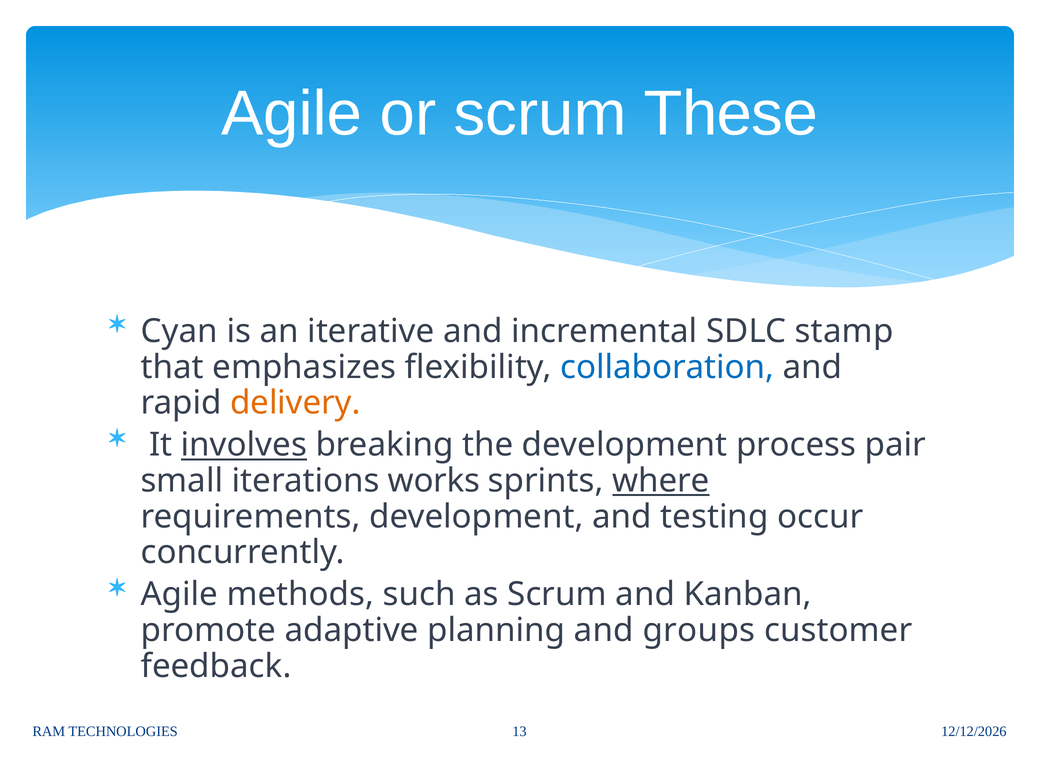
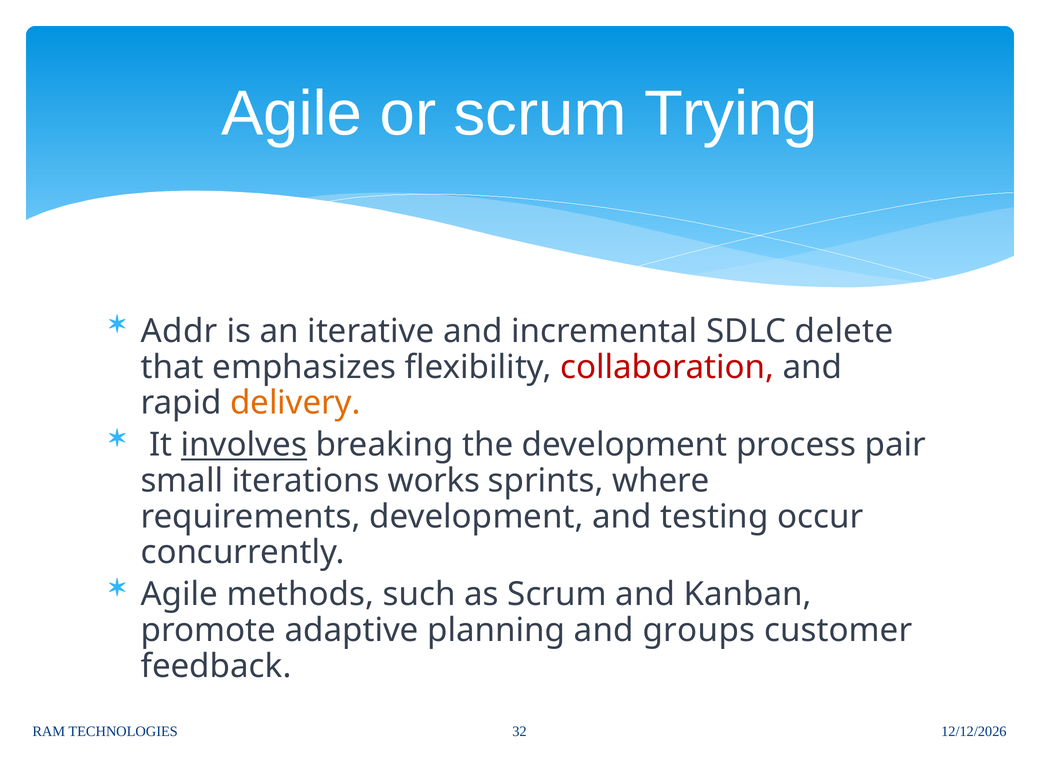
These: These -> Trying
Cyan: Cyan -> Addr
stamp: stamp -> delete
collaboration colour: blue -> red
where underline: present -> none
13: 13 -> 32
